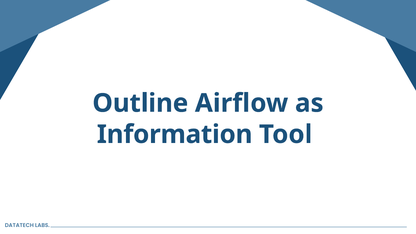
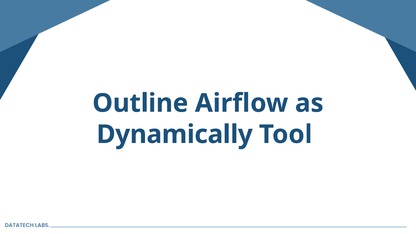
Information: Information -> Dynamically
